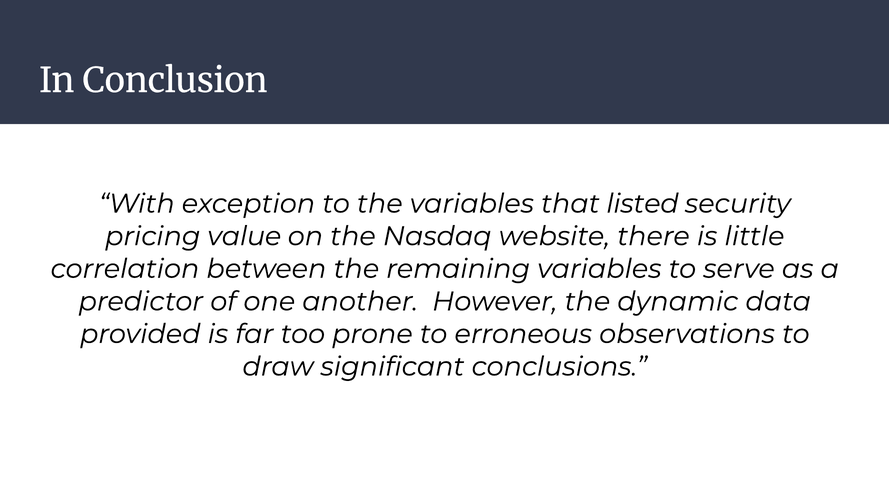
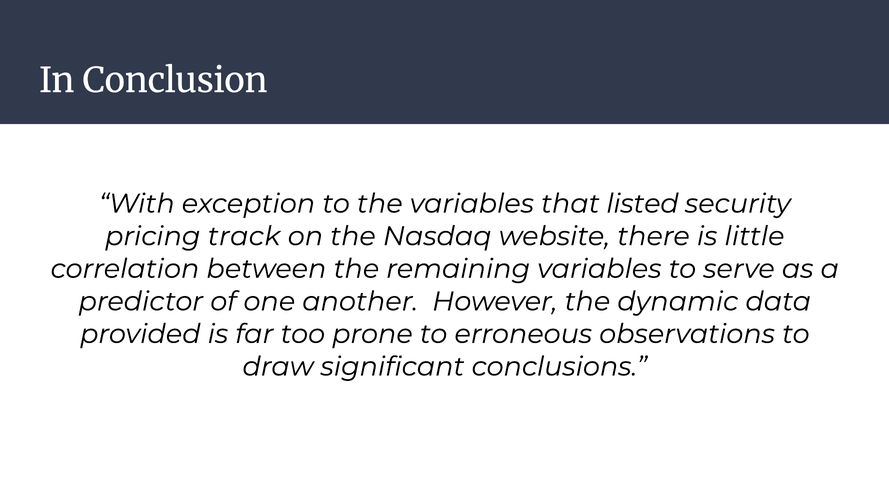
value: value -> track
